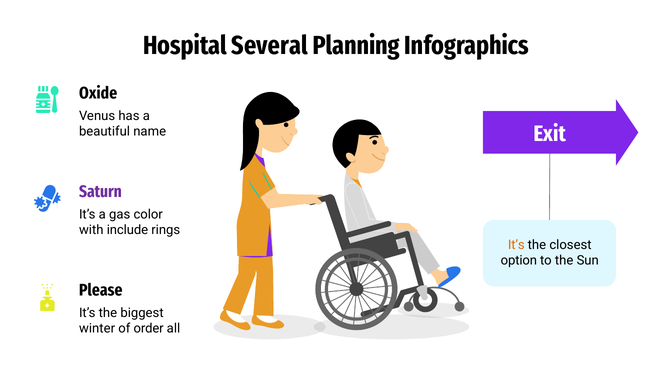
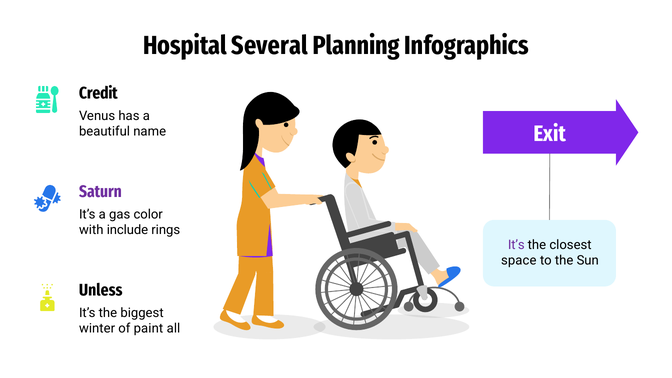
Oxide: Oxide -> Credit
It’s at (516, 245) colour: orange -> purple
option: option -> space
Please: Please -> Unless
order: order -> paint
